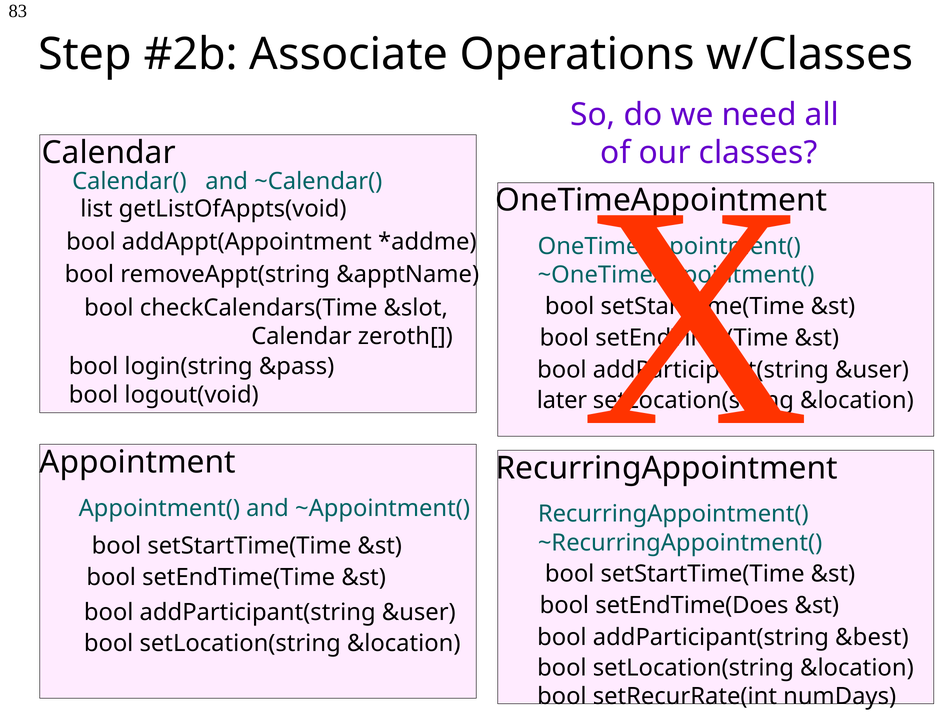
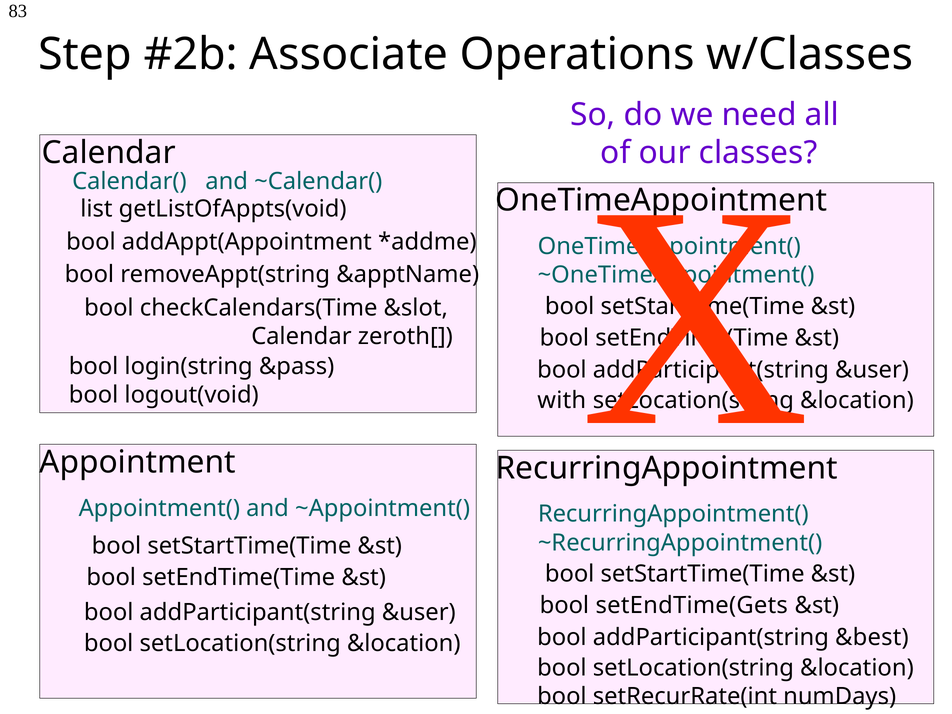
later at (562, 400): later -> with
setEndTime(Does: setEndTime(Does -> setEndTime(Gets
